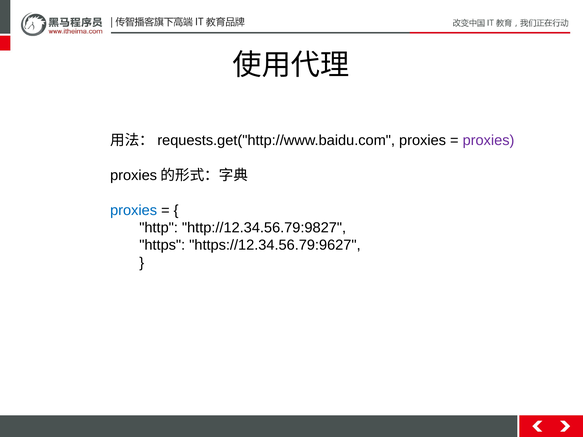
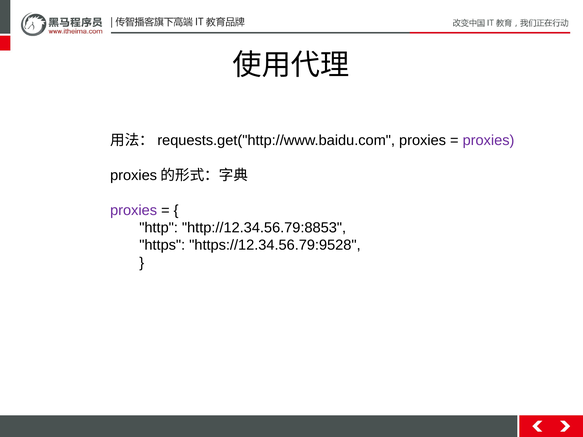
proxies at (134, 210) colour: blue -> purple
http://12.34.56.79:9827: http://12.34.56.79:9827 -> http://12.34.56.79:8853
https://12.34.56.79:9627: https://12.34.56.79:9627 -> https://12.34.56.79:9528
